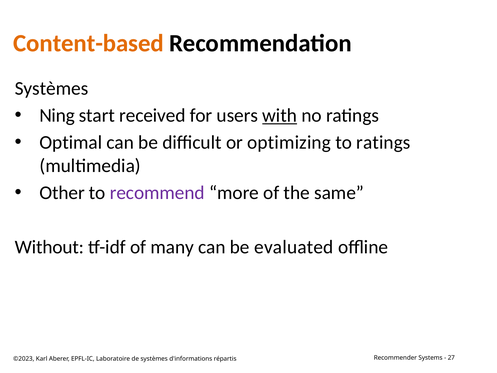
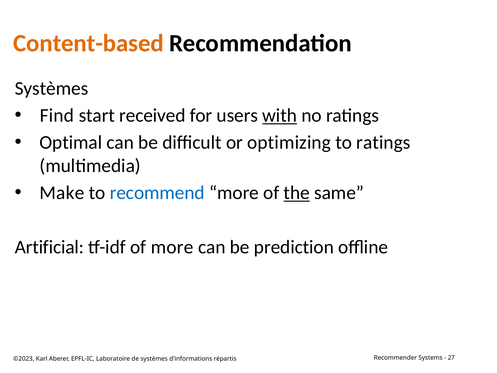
Ning: Ning -> Find
Other: Other -> Make
recommend colour: purple -> blue
the underline: none -> present
Without: Without -> Artificial
of many: many -> more
evaluated: evaluated -> prediction
